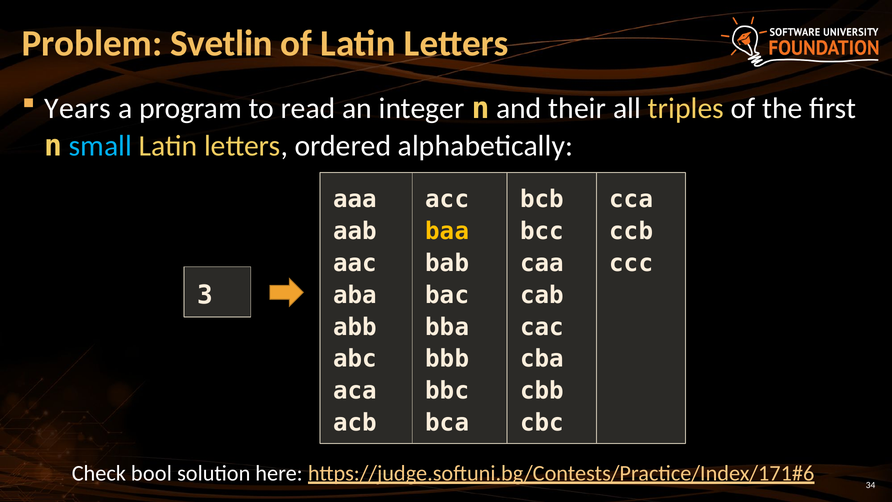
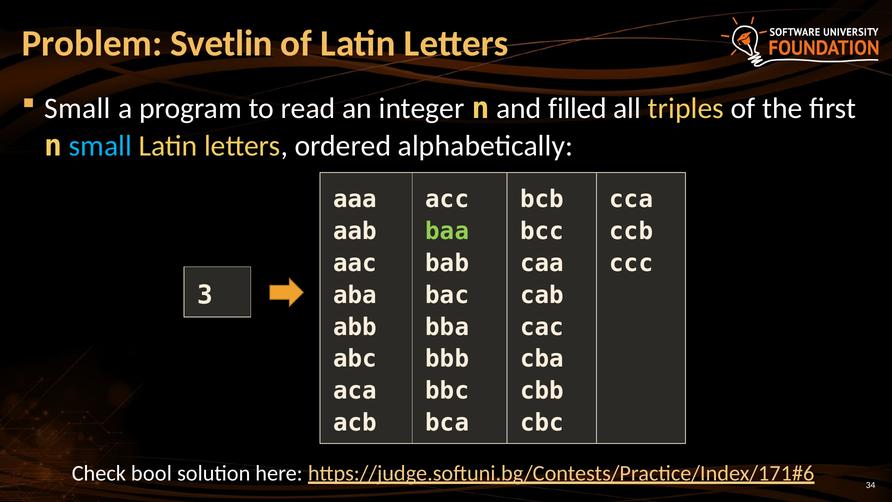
Years at (78, 109): Years -> Small
their: their -> filled
baa colour: yellow -> light green
